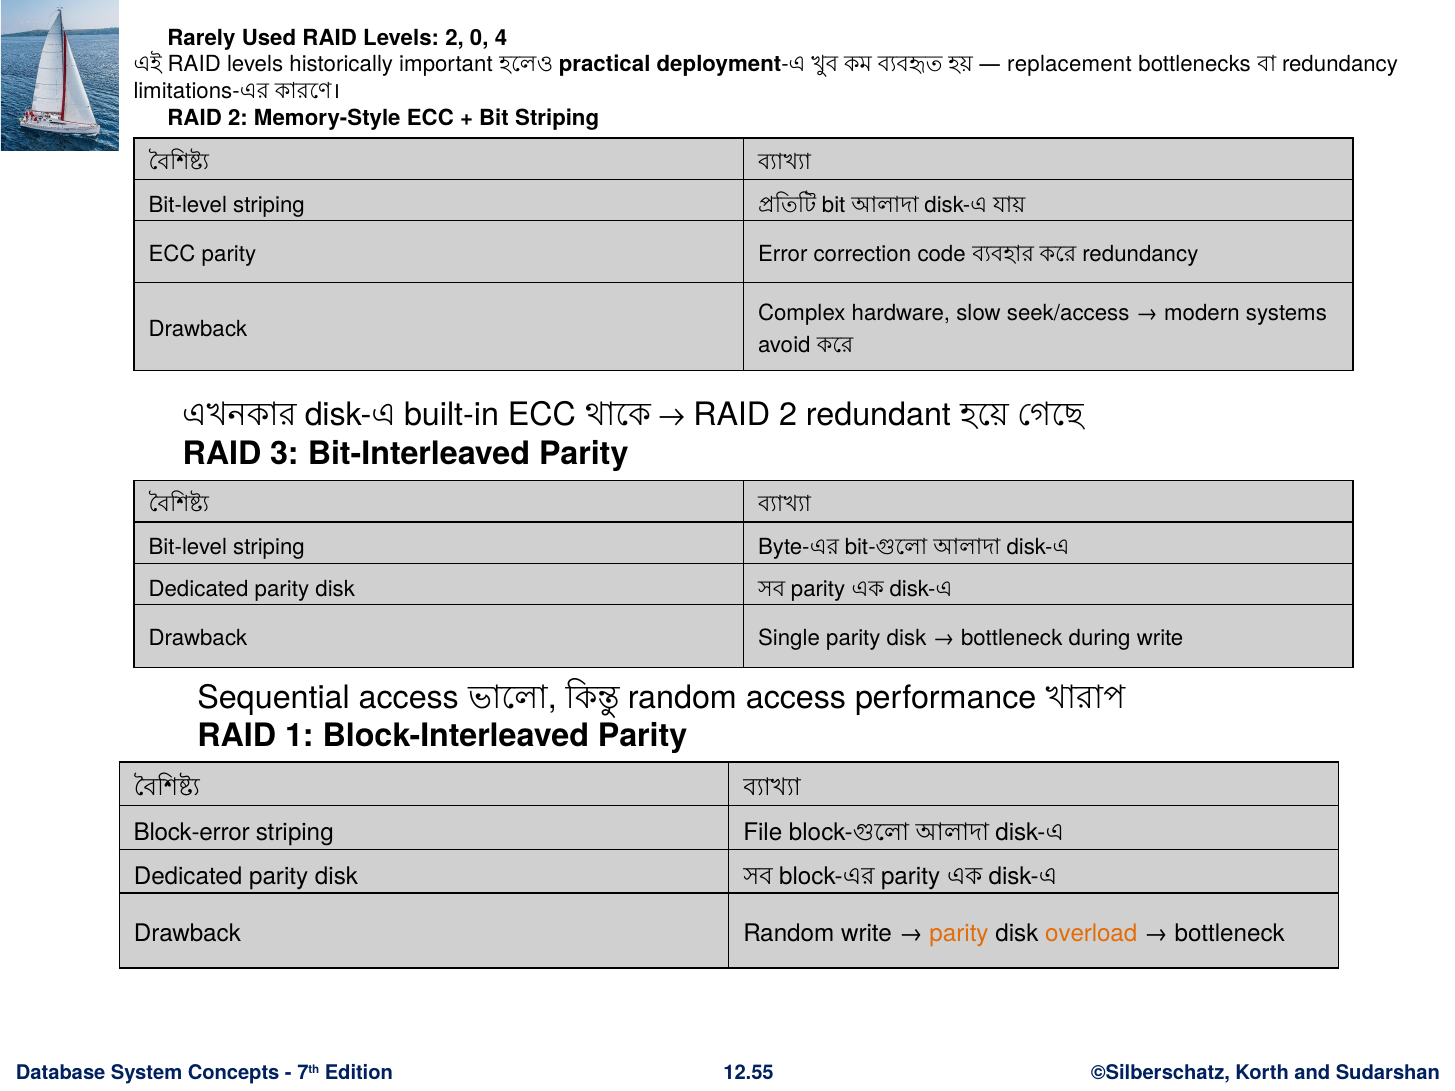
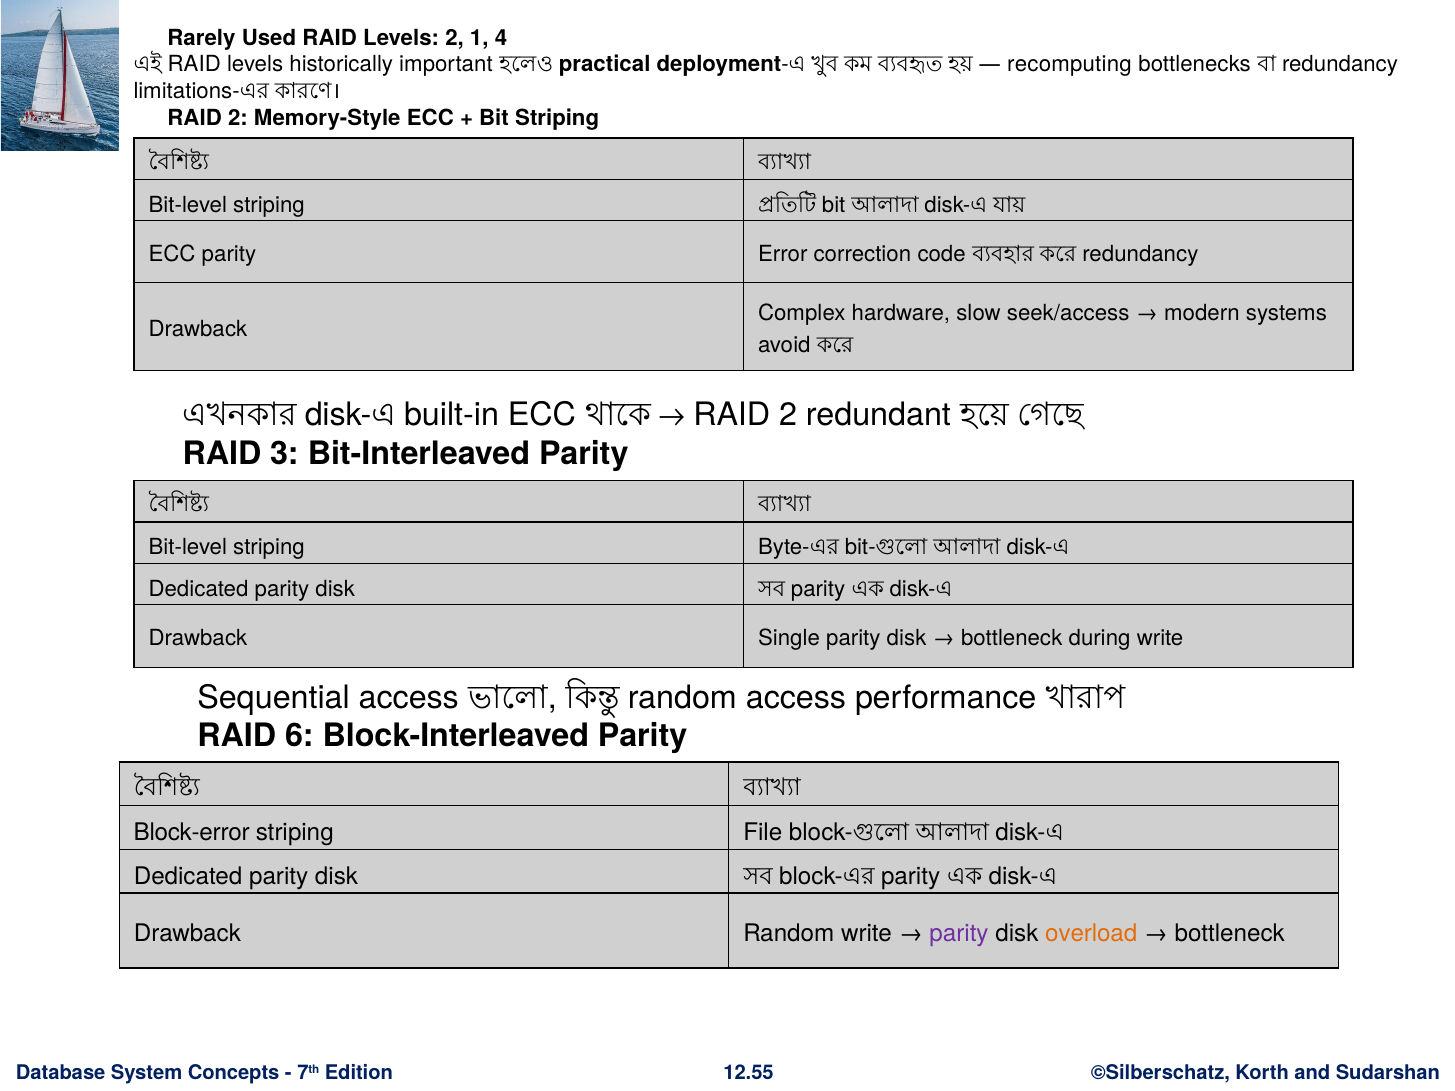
0: 0 -> 1
replacement: replacement -> recomputing
1: 1 -> 6
parity at (959, 933) colour: orange -> purple
